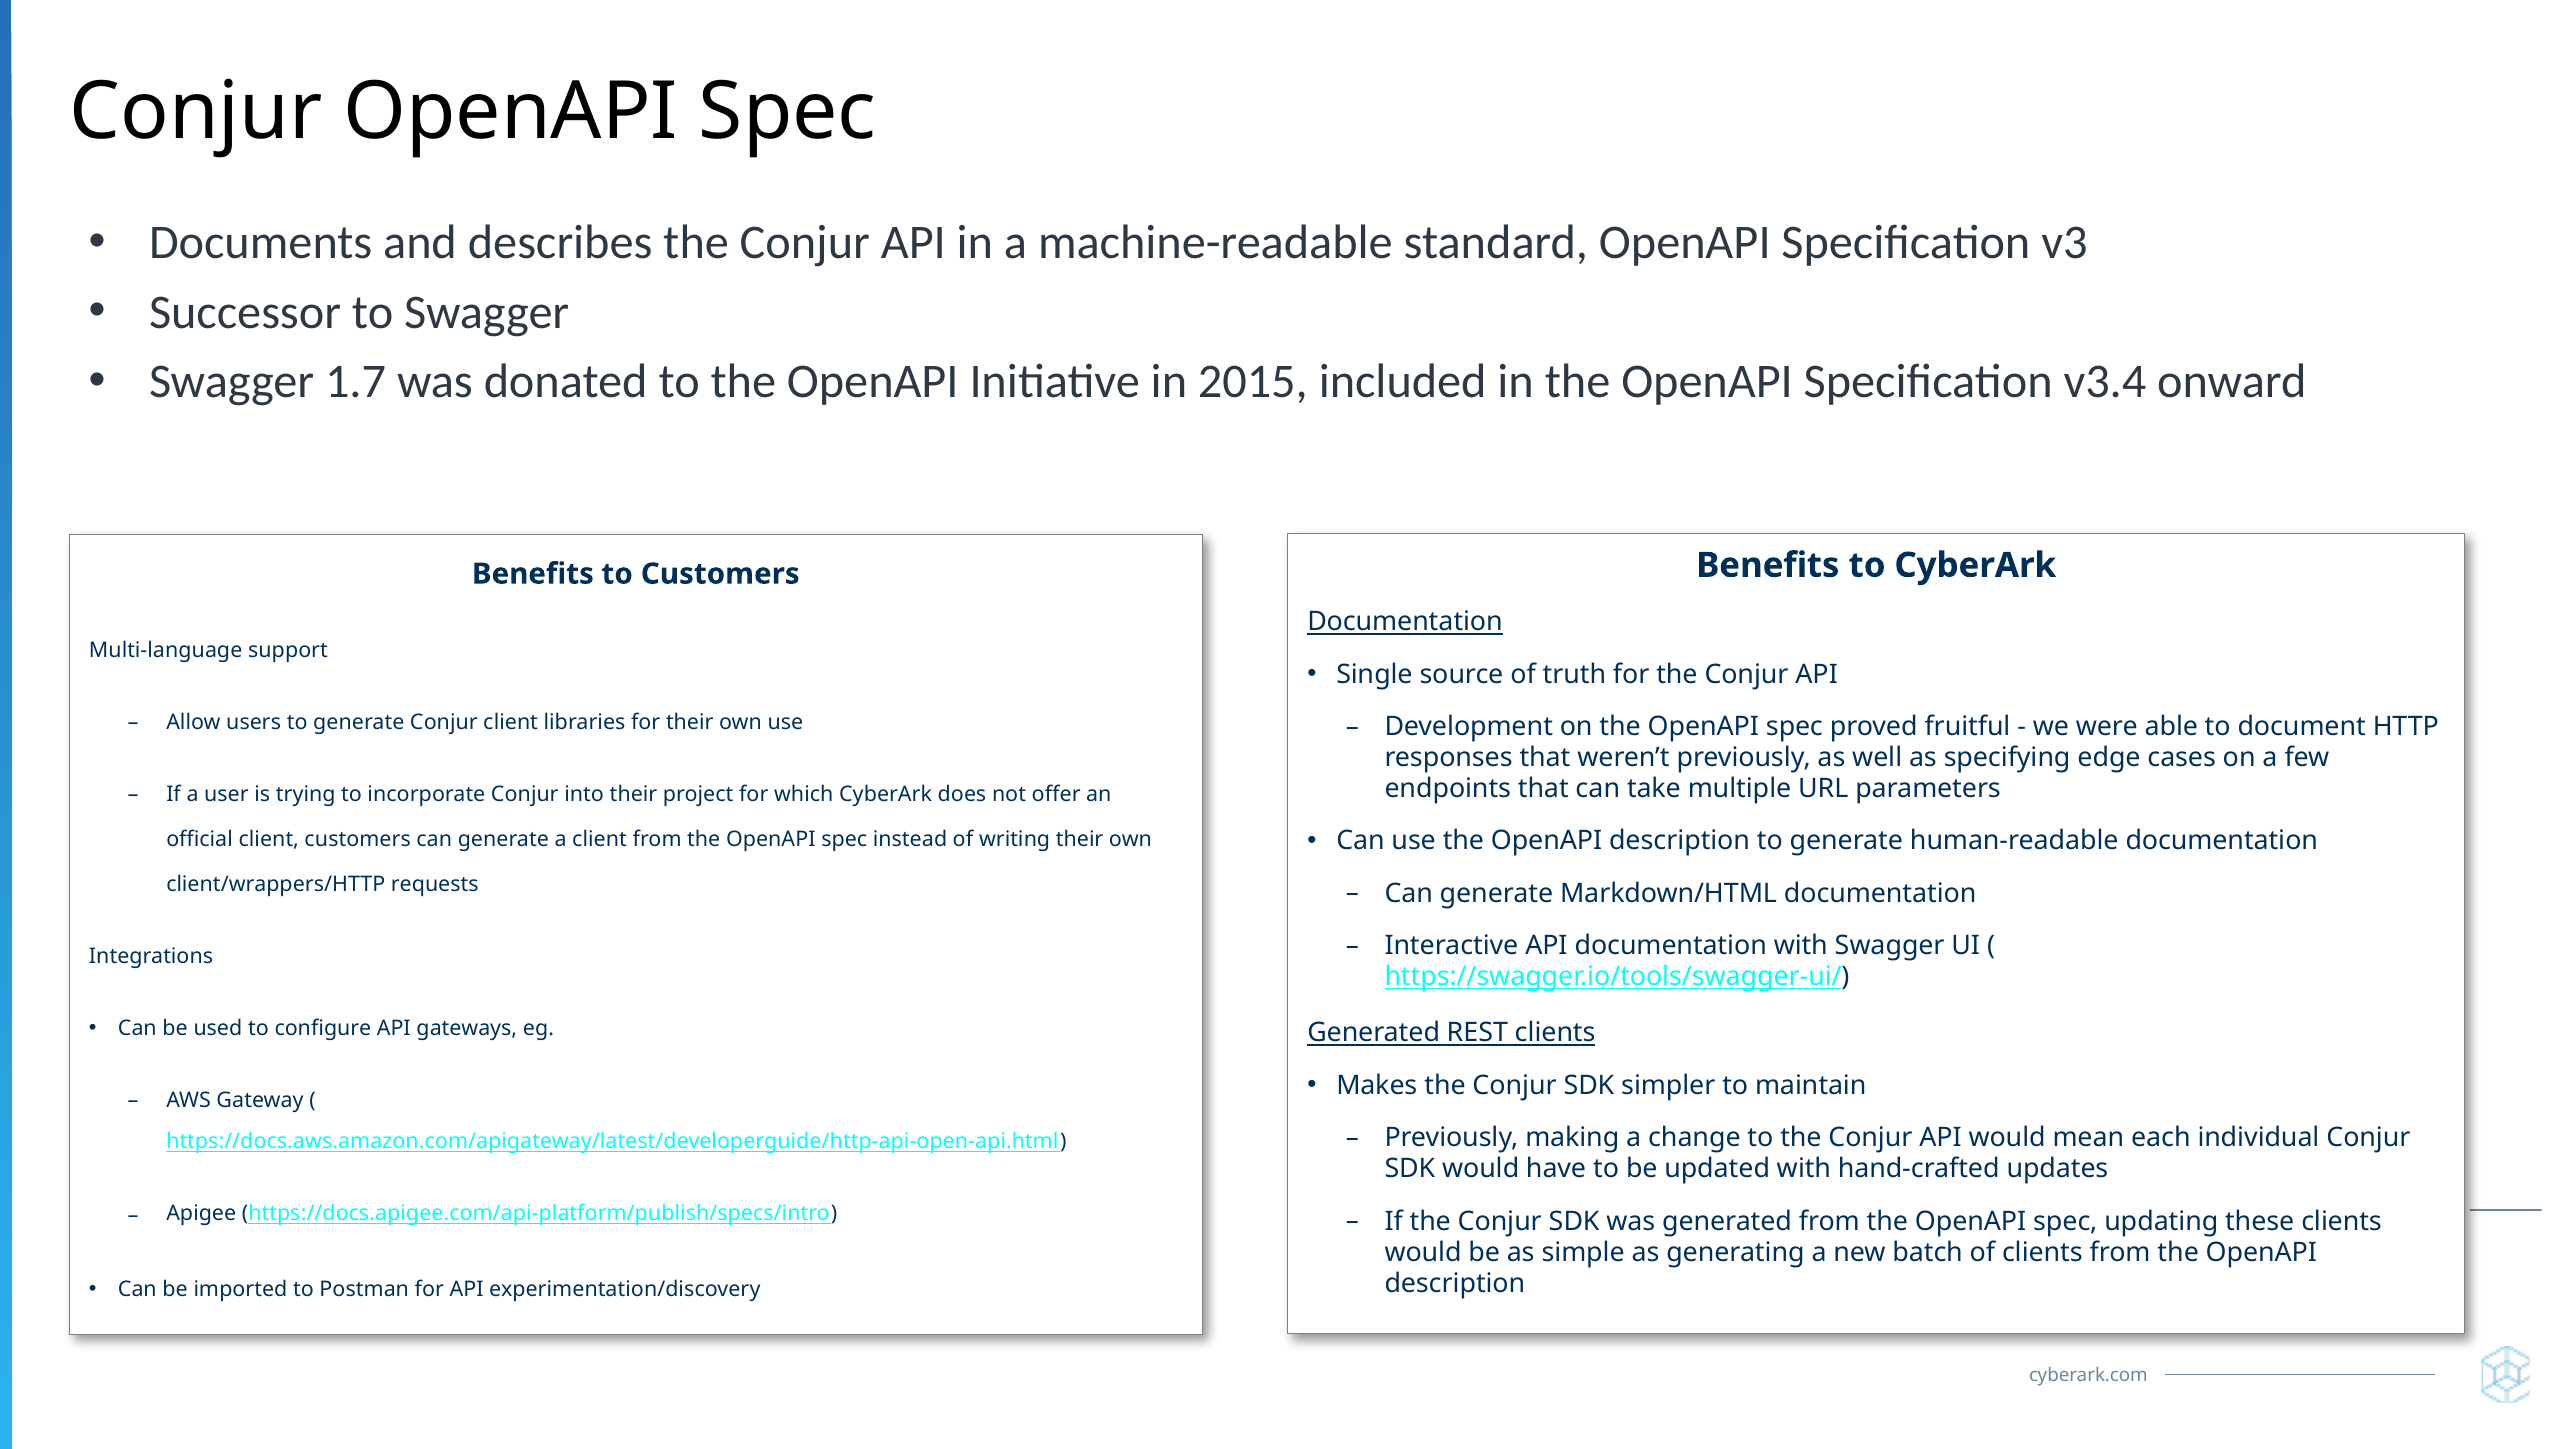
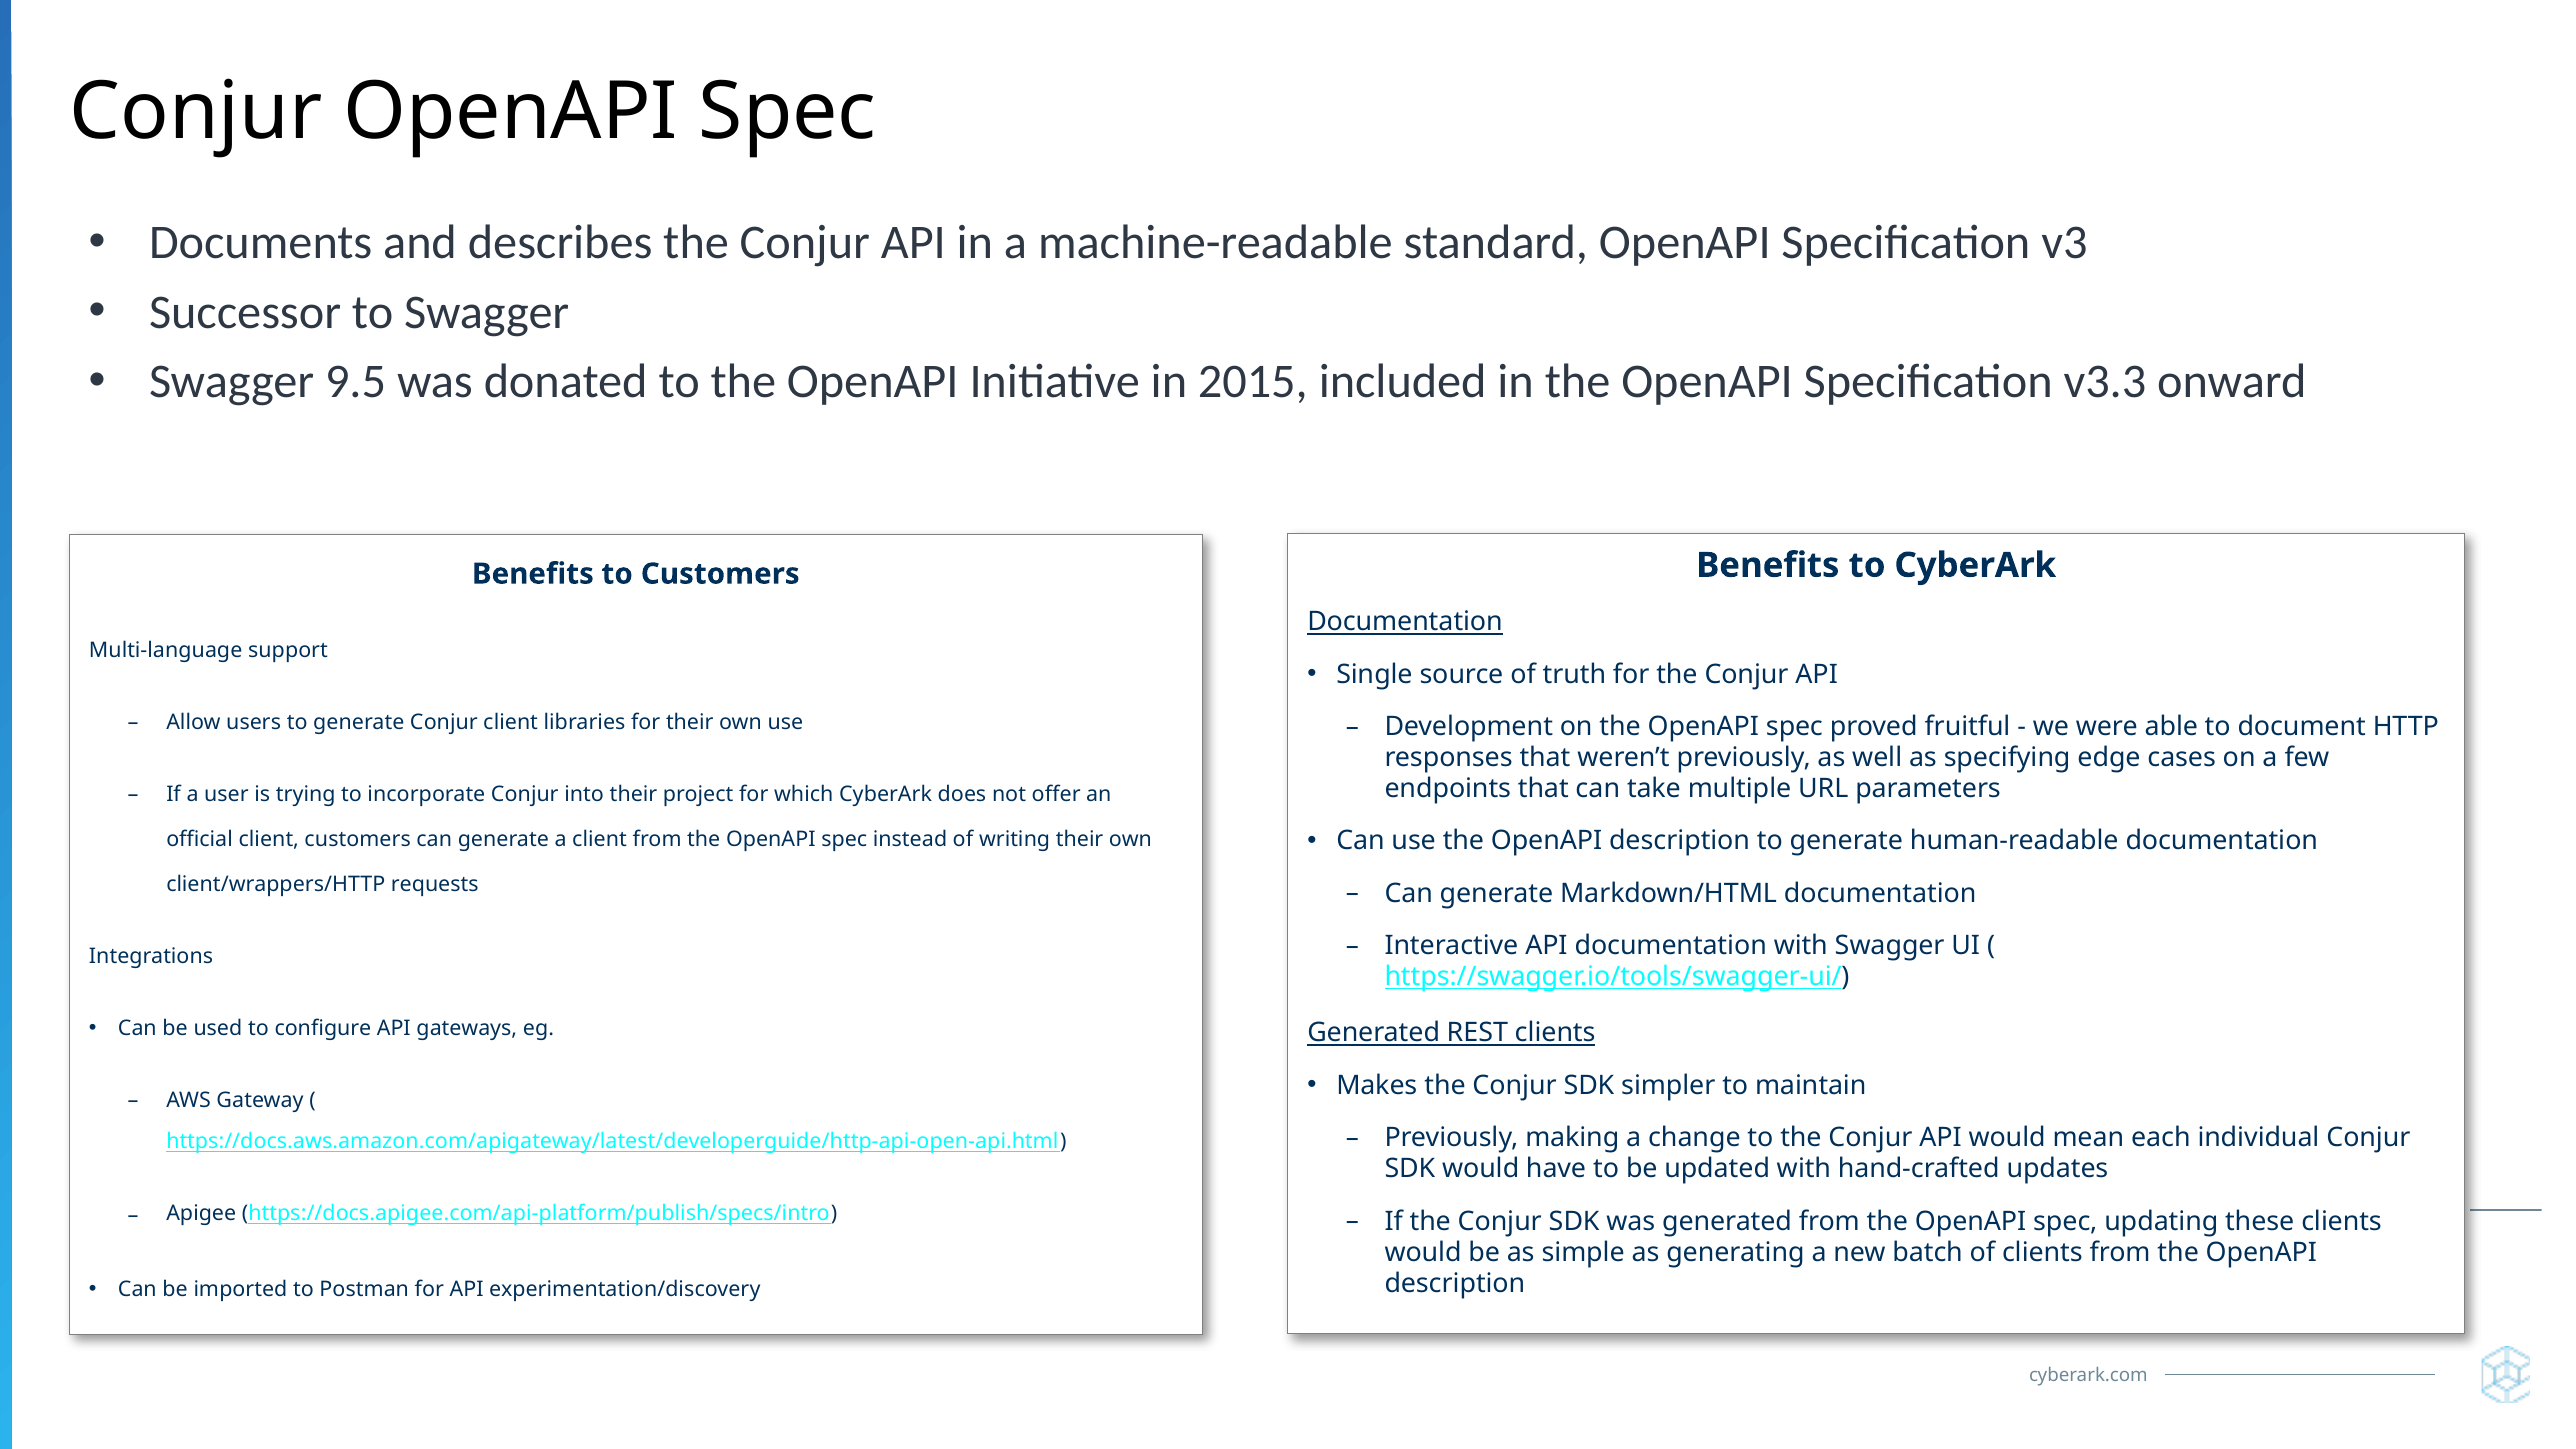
1.7: 1.7 -> 9.5
v3.4: v3.4 -> v3.3
